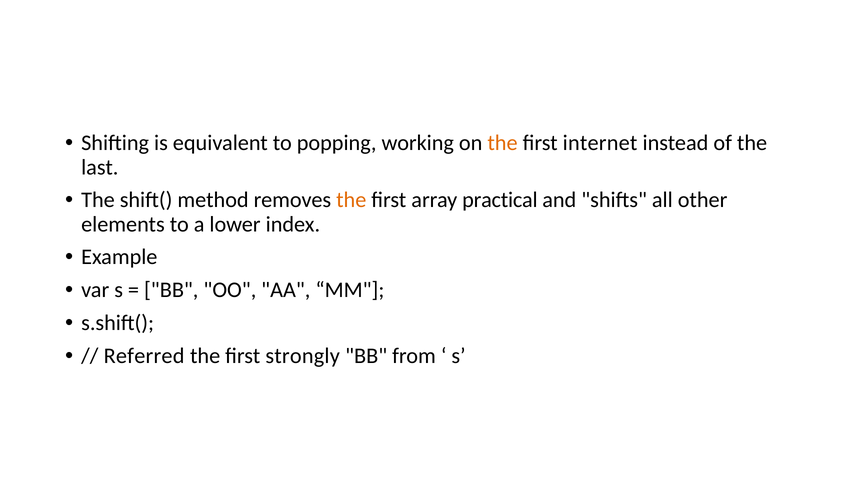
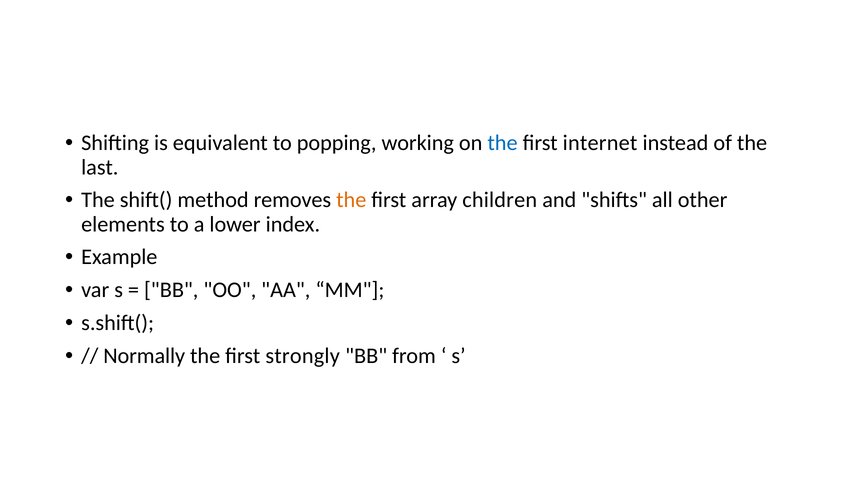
the at (502, 143) colour: orange -> blue
practical: practical -> children
Referred: Referred -> Normally
